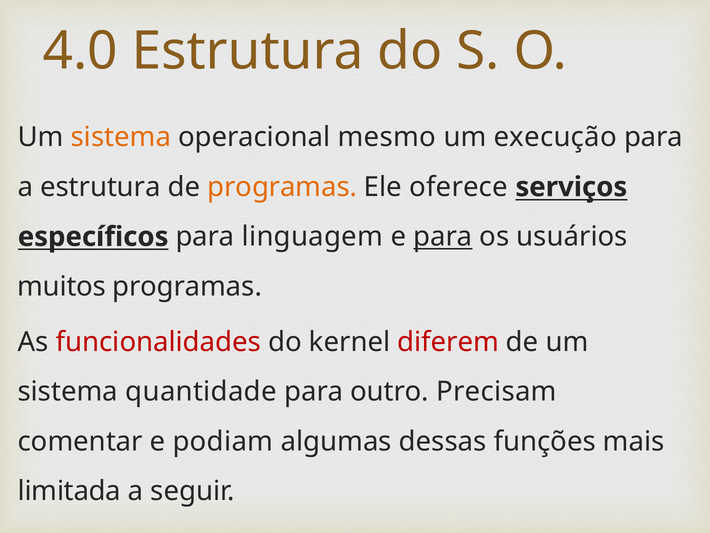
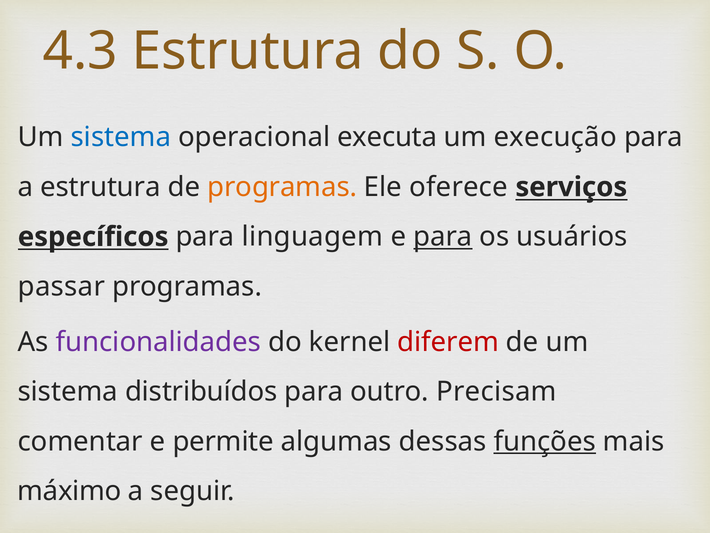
4.0: 4.0 -> 4.3
sistema at (121, 137) colour: orange -> blue
mesmo: mesmo -> executa
muitos: muitos -> passar
funcionalidades colour: red -> purple
quantidade: quantidade -> distribuídos
podiam: podiam -> permite
funções underline: none -> present
limitada: limitada -> máximo
